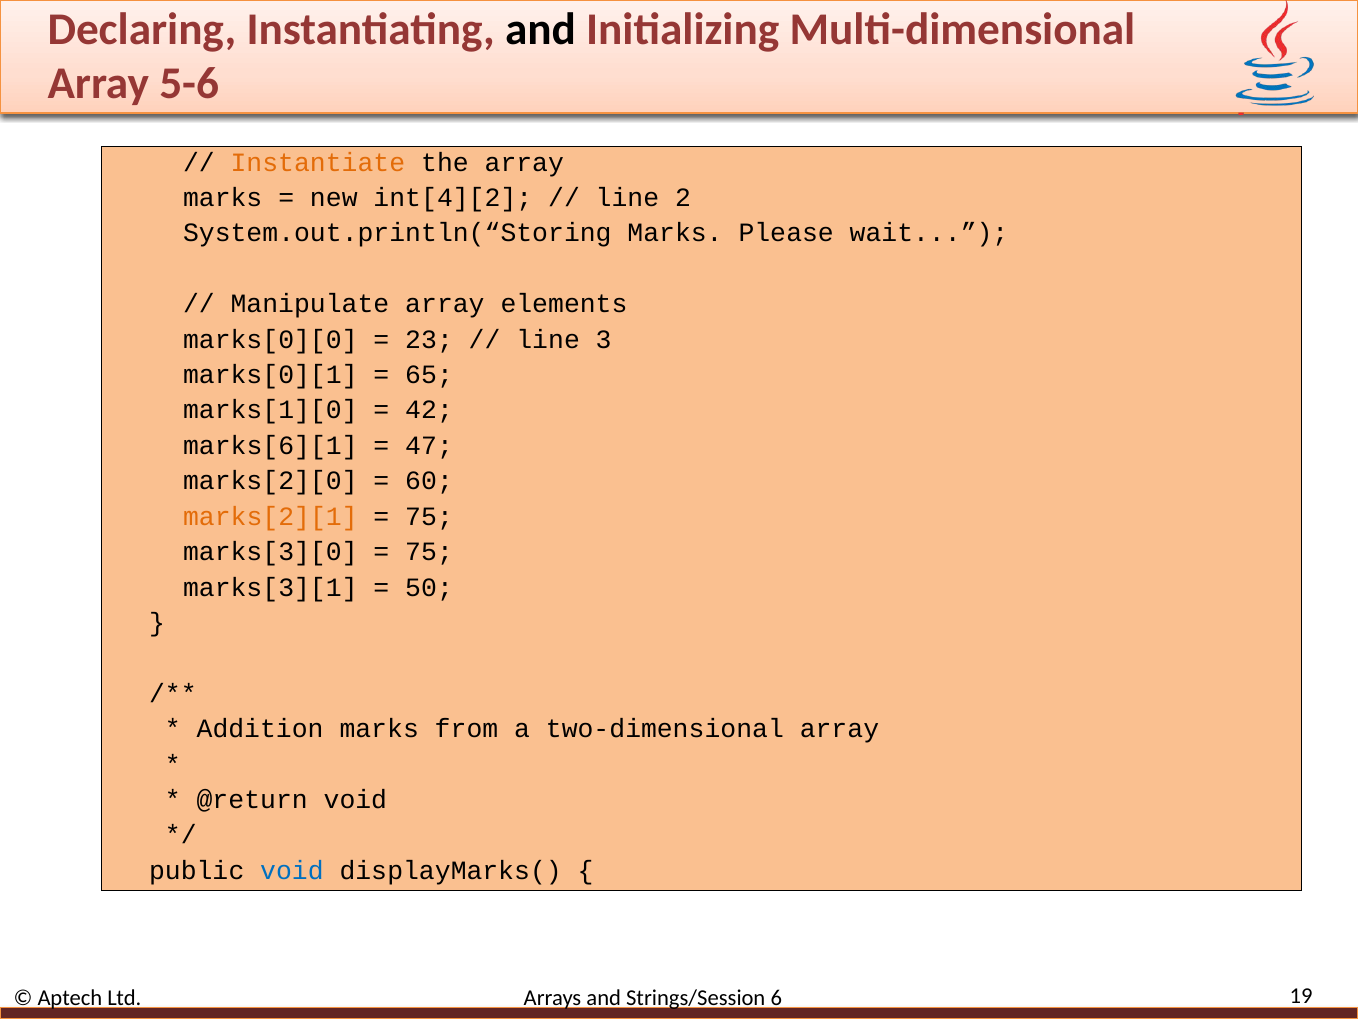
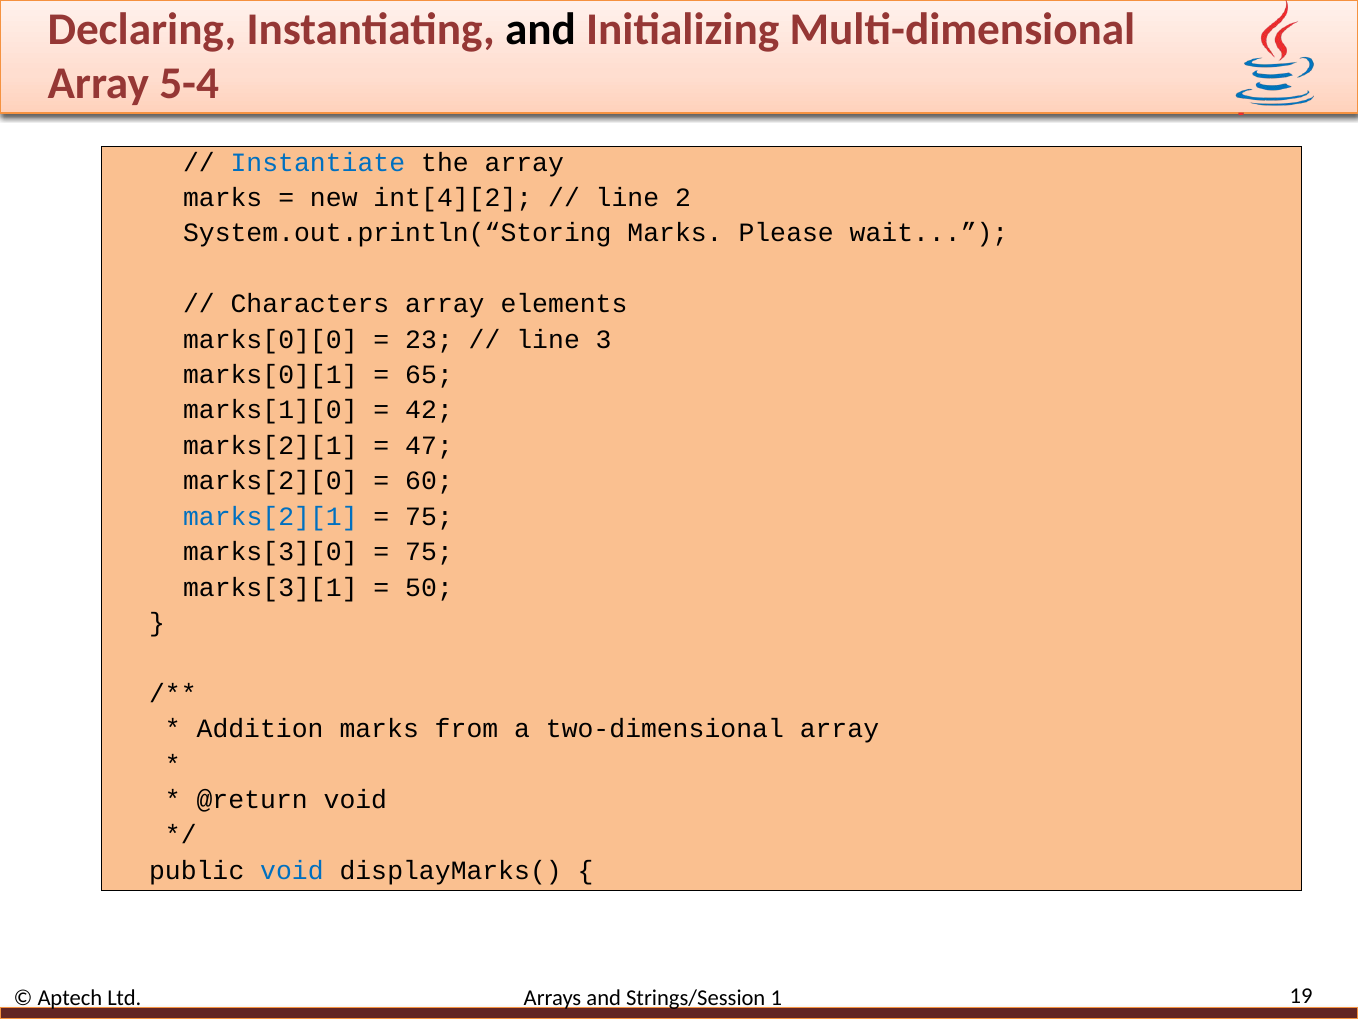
5-6: 5-6 -> 5-4
Instantiate colour: orange -> blue
Manipulate: Manipulate -> Characters
marks[6][1 at (270, 445): marks[6][1 -> marks[2][1
marks[2][1 at (270, 516) colour: orange -> blue
6: 6 -> 1
